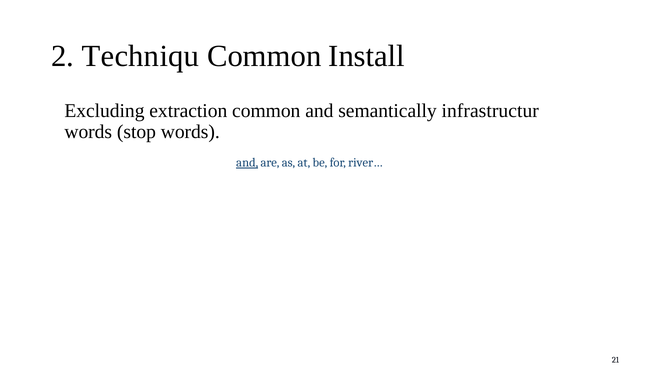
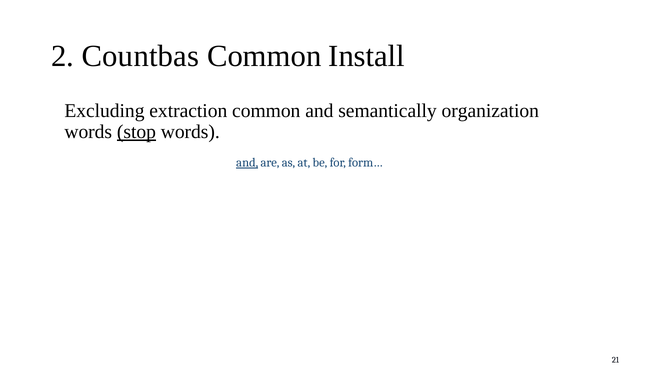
Techniqu: Techniqu -> Countbas
infrastructur: infrastructur -> organization
stop underline: none -> present
river…: river… -> form…
